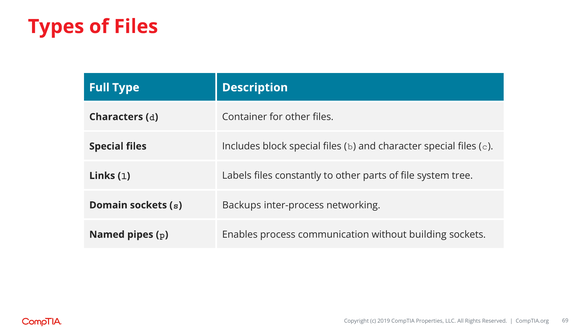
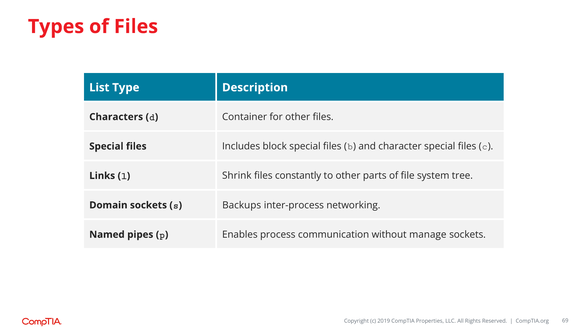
Full: Full -> List
Labels: Labels -> Shrink
building: building -> manage
